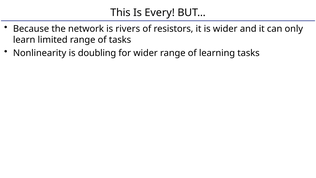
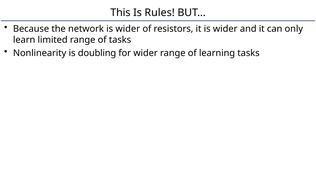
Every: Every -> Rules
network is rivers: rivers -> wider
